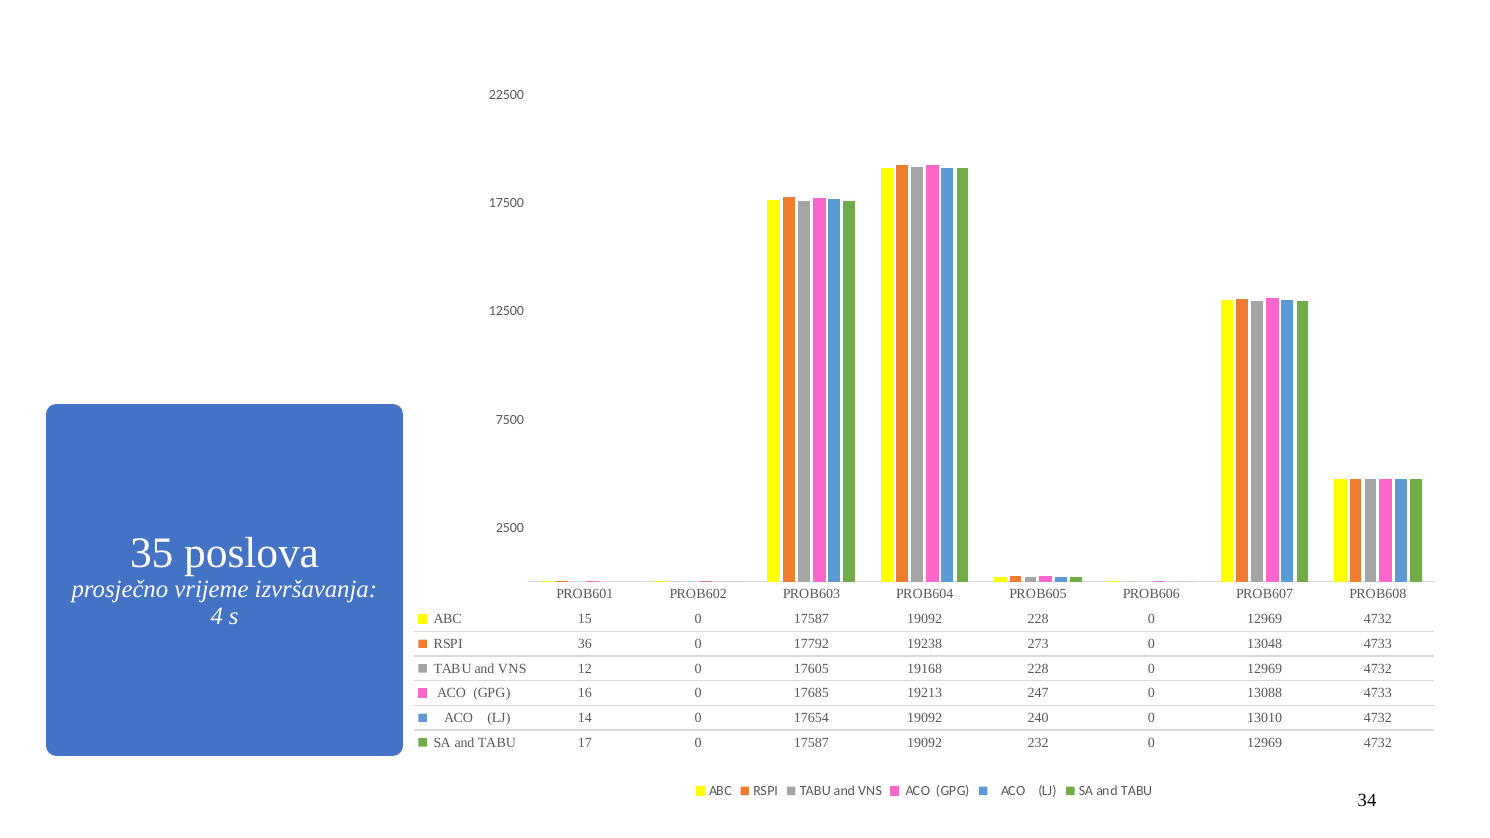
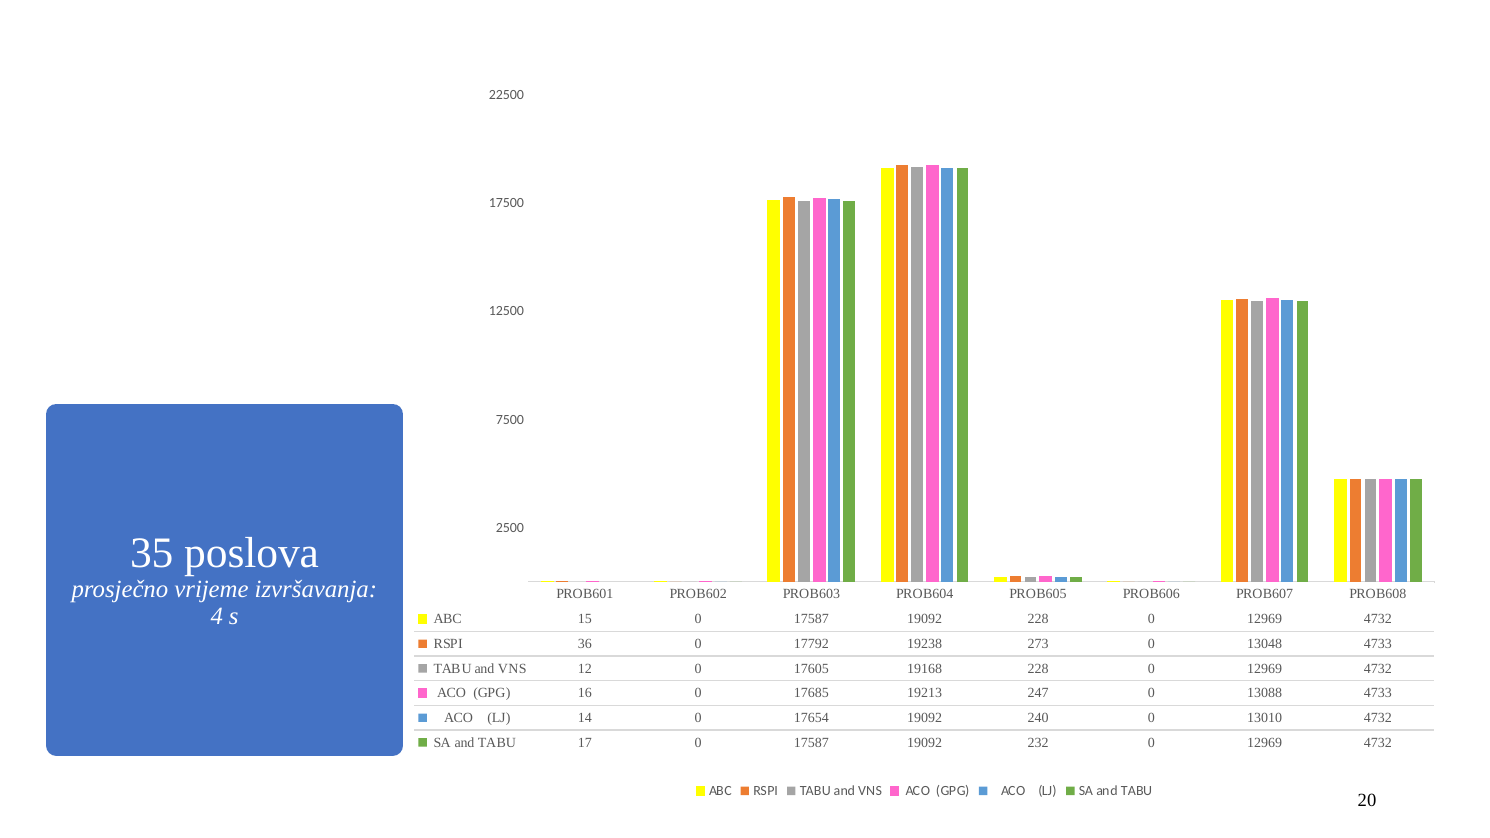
34: 34 -> 20
